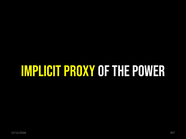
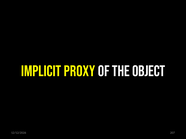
POWER: POWER -> OBJECT
